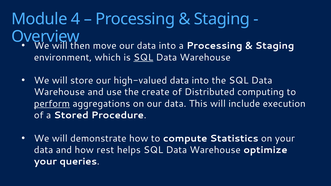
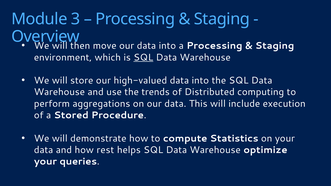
4: 4 -> 3
create: create -> trends
perform underline: present -> none
